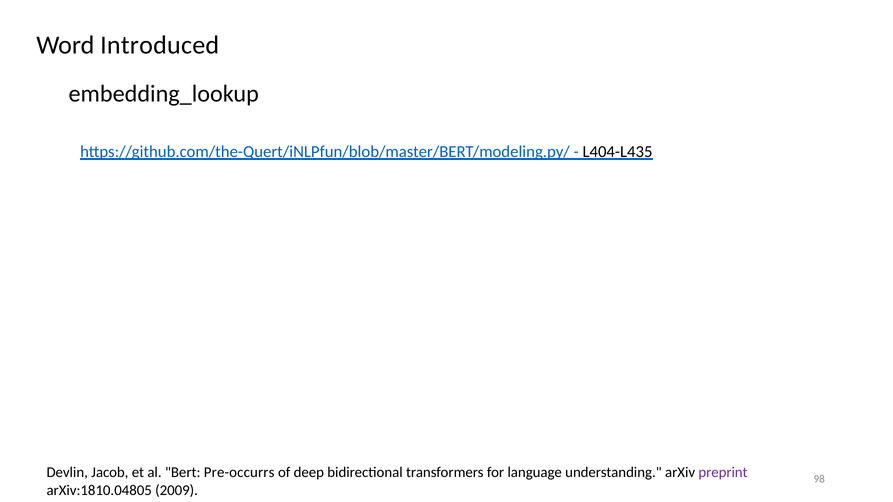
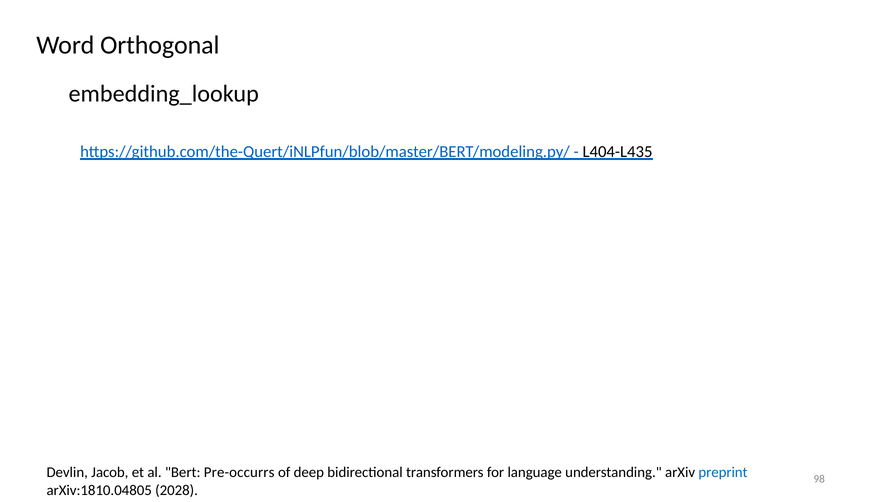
Introduced: Introduced -> Orthogonal
preprint colour: purple -> blue
2009: 2009 -> 2028
